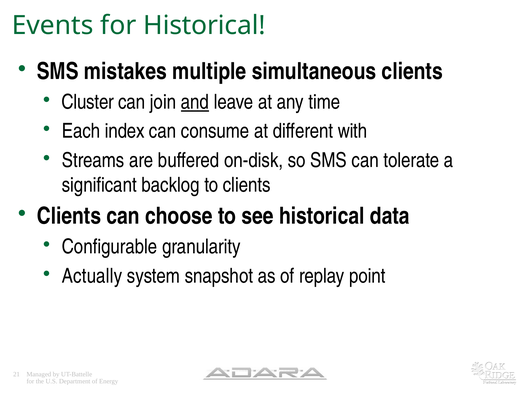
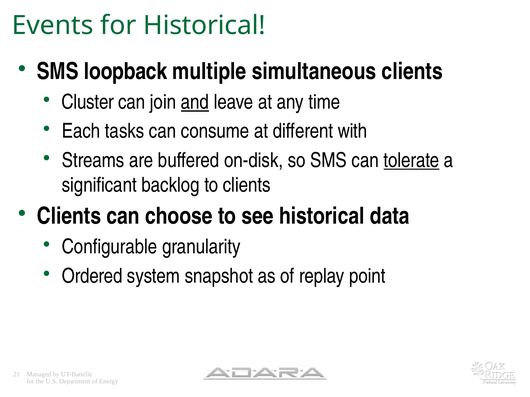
mistakes: mistakes -> loopback
index: index -> tasks
tolerate underline: none -> present
Actually: Actually -> Ordered
